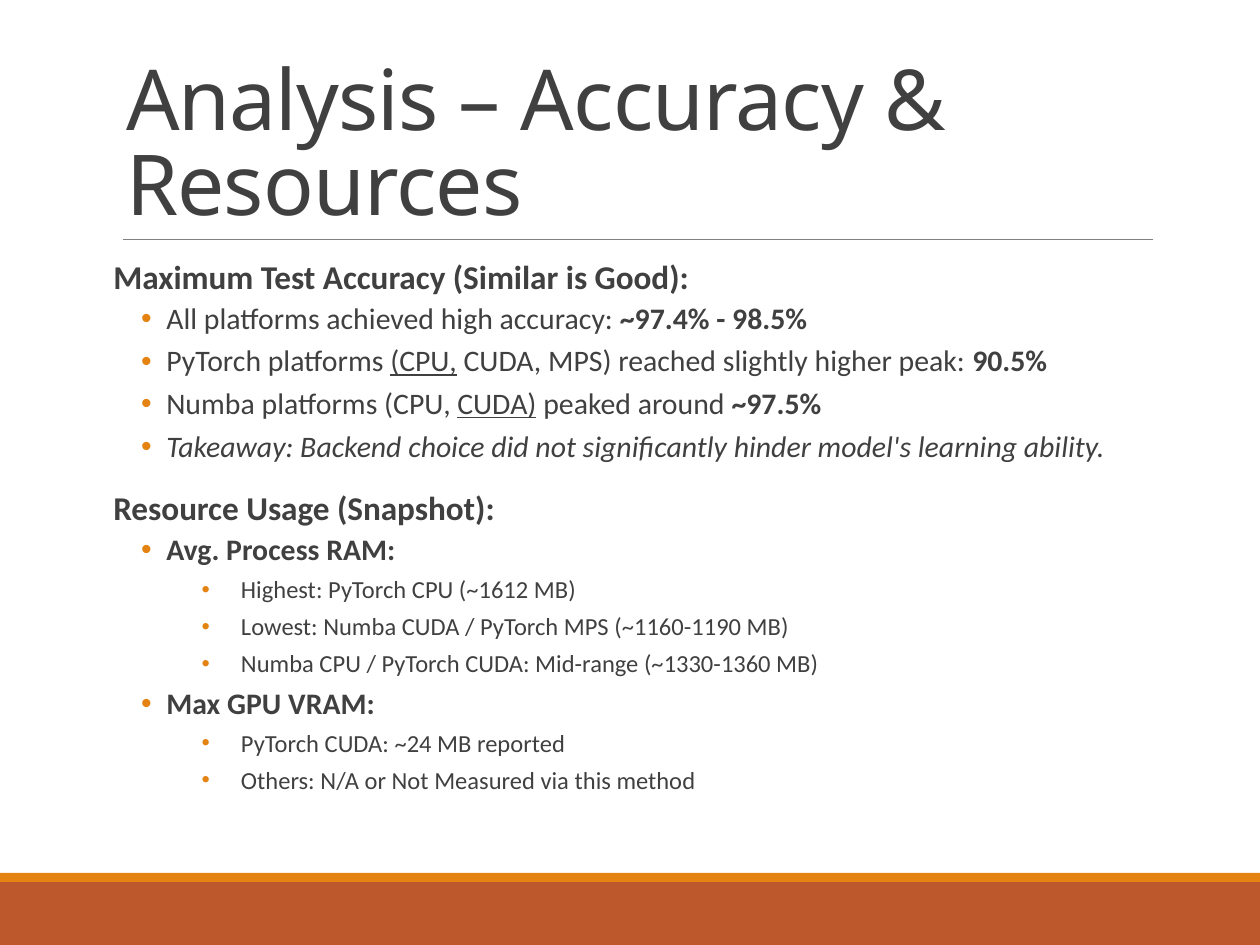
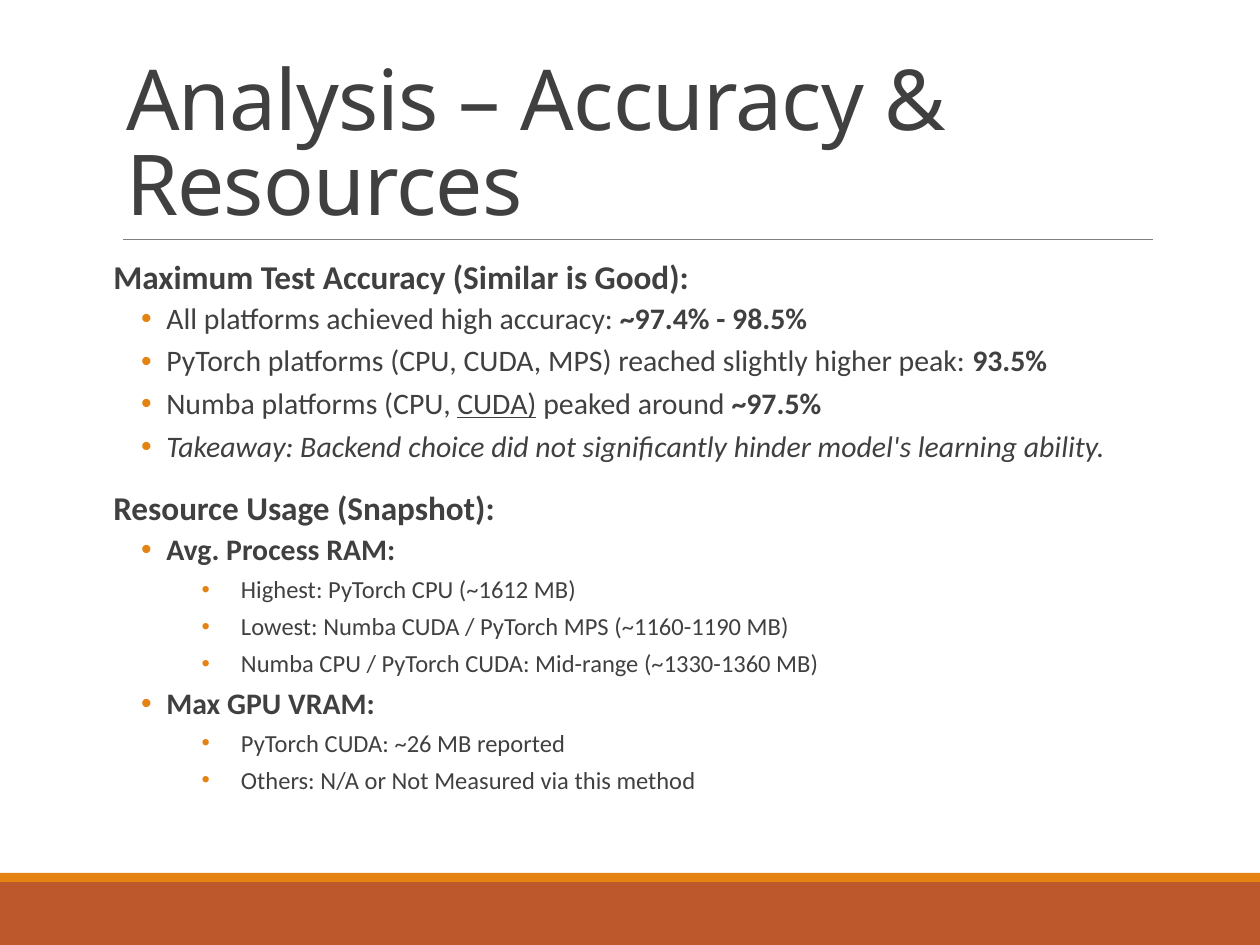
CPU at (424, 362) underline: present -> none
90.5%: 90.5% -> 93.5%
~24: ~24 -> ~26
